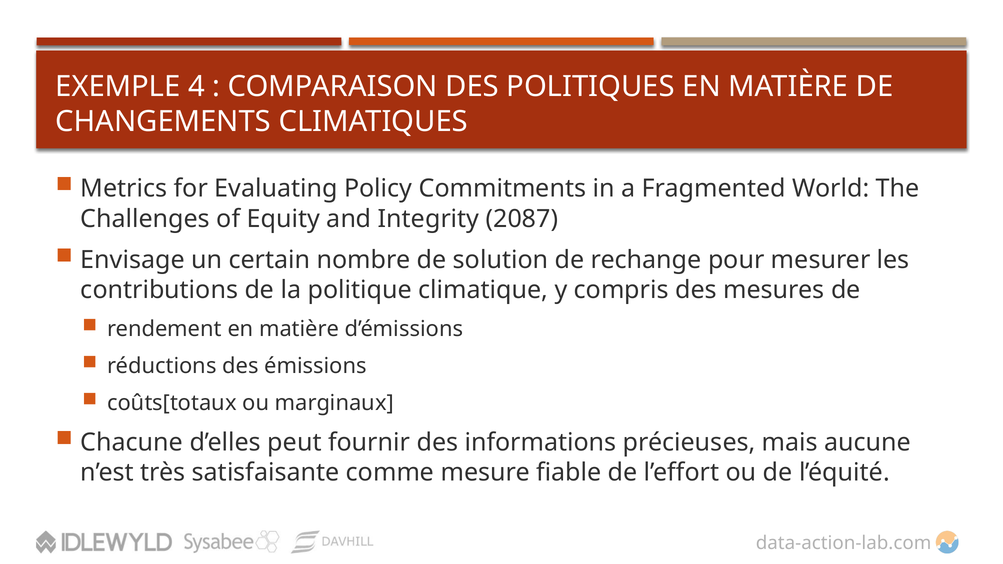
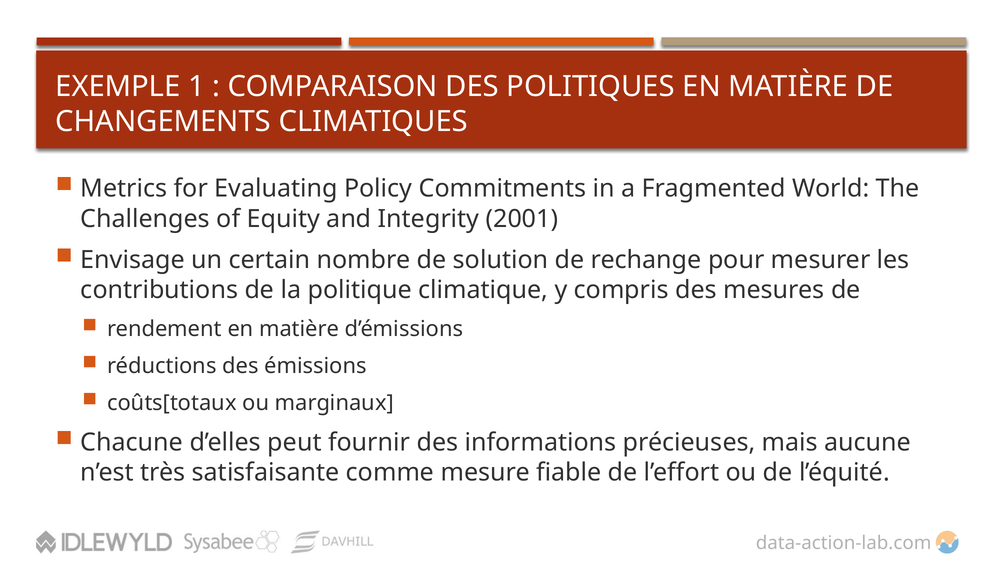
4: 4 -> 1
2087: 2087 -> 2001
